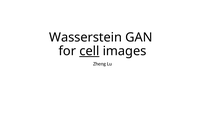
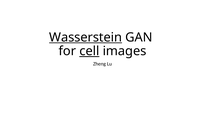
Wasserstein underline: none -> present
